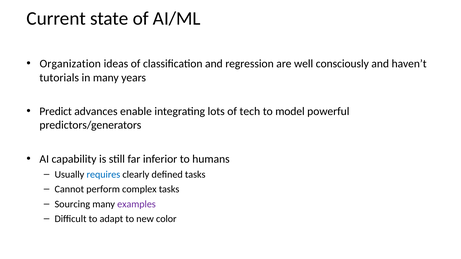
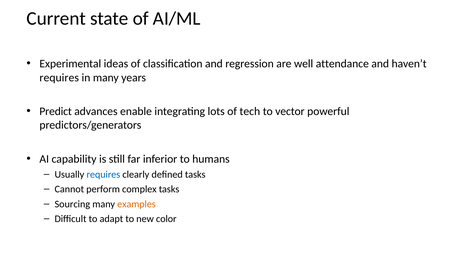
Organization: Organization -> Experimental
consciously: consciously -> attendance
tutorials at (59, 78): tutorials -> requires
model: model -> vector
examples colour: purple -> orange
